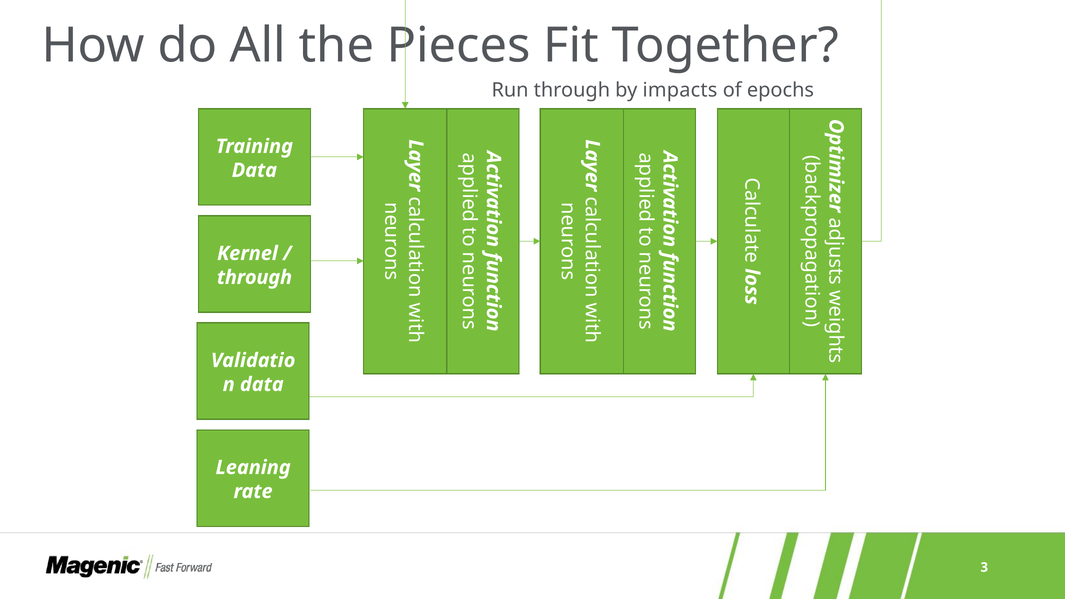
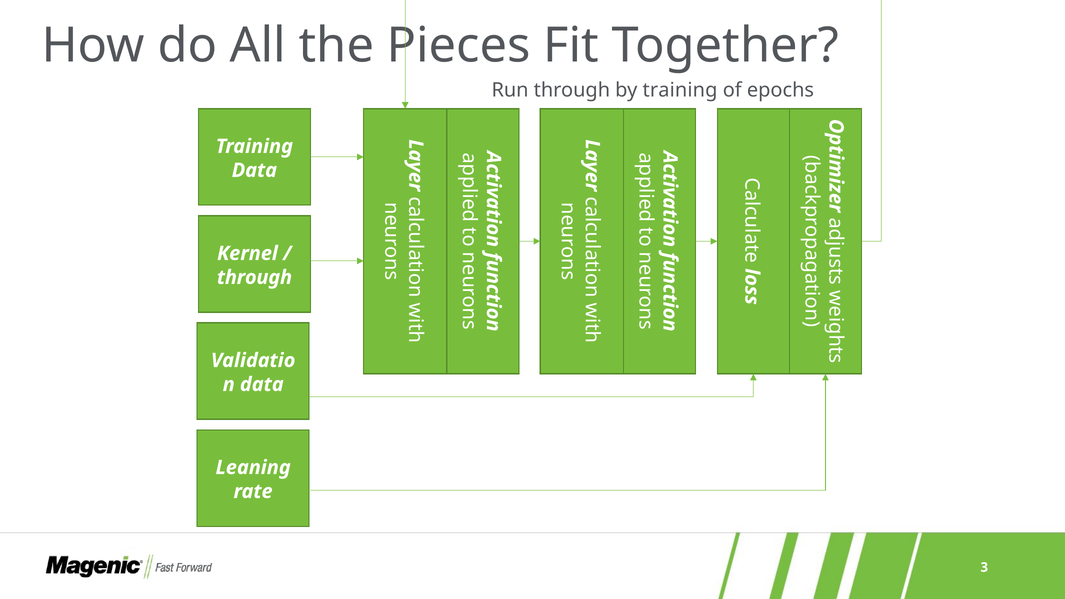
by impacts: impacts -> training
